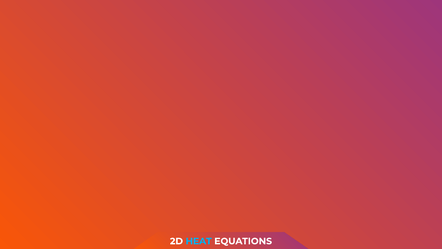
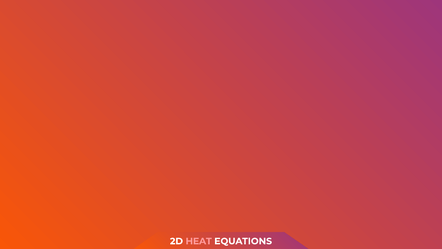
HEAT colour: light blue -> pink
